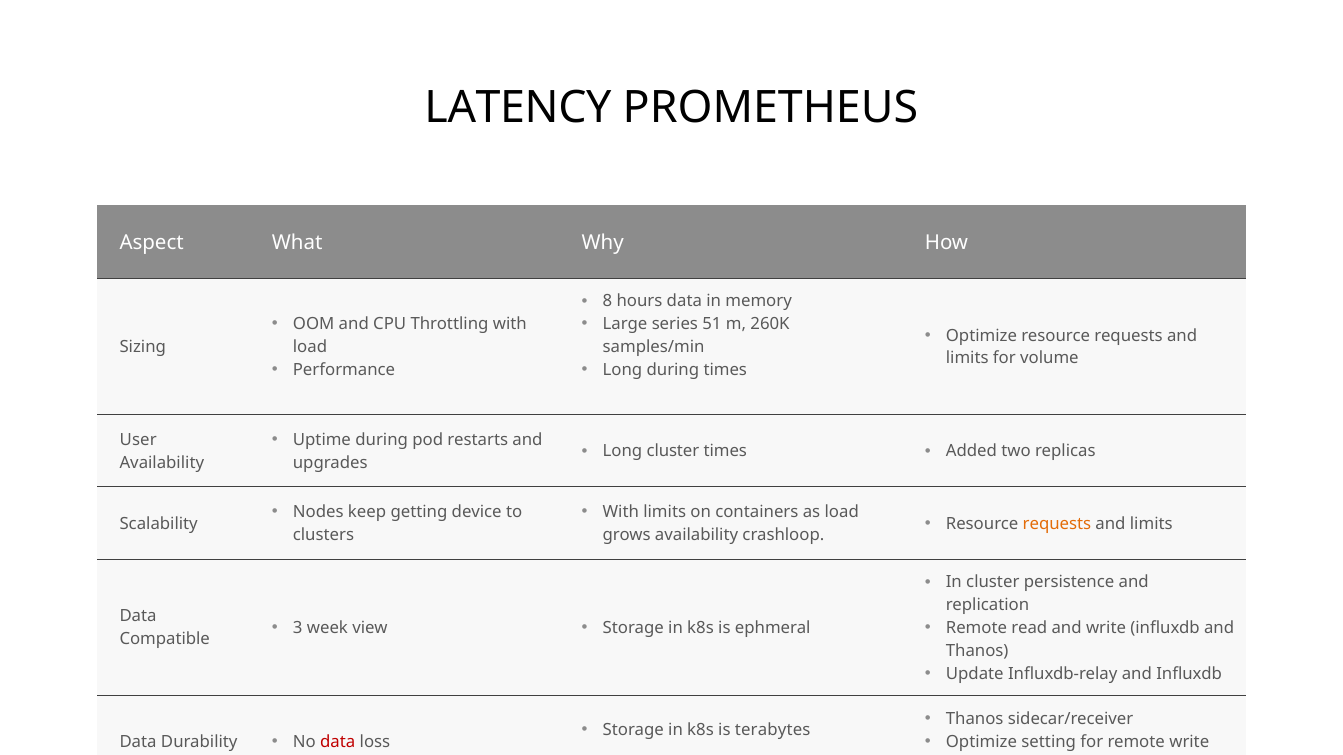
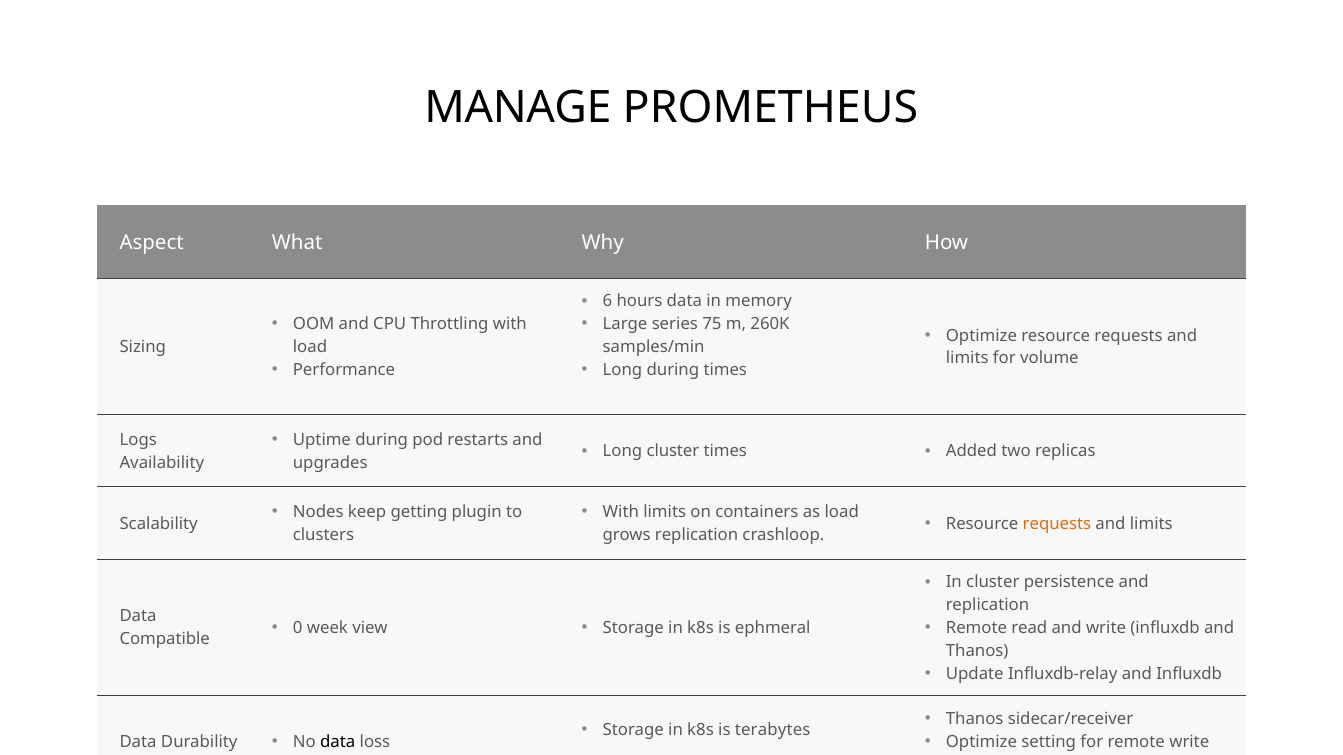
LATENCY: LATENCY -> MANAGE
8: 8 -> 6
51: 51 -> 75
User: User -> Logs
device: device -> plugin
grows availability: availability -> replication
3: 3 -> 0
data at (338, 742) colour: red -> black
